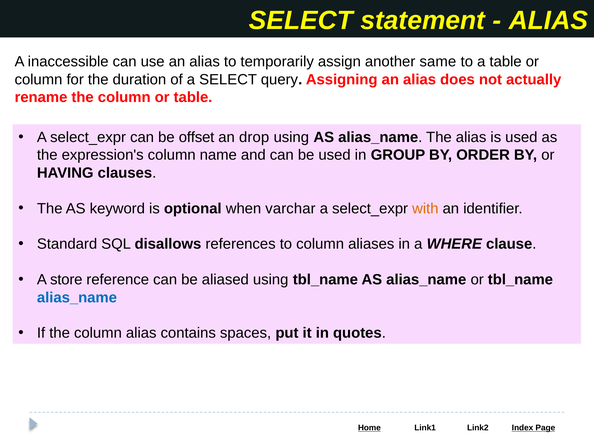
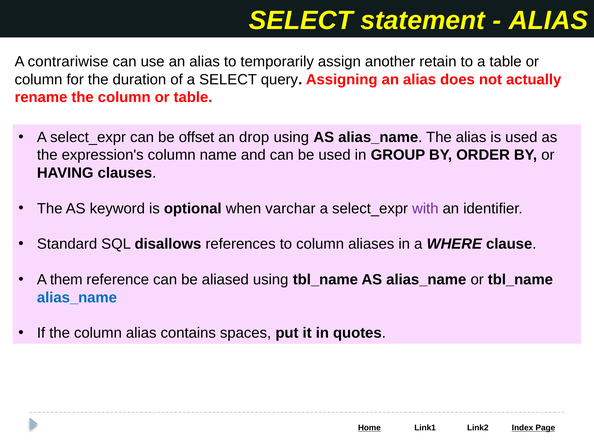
inaccessible: inaccessible -> contrariwise
same: same -> retain
with colour: orange -> purple
store: store -> them
